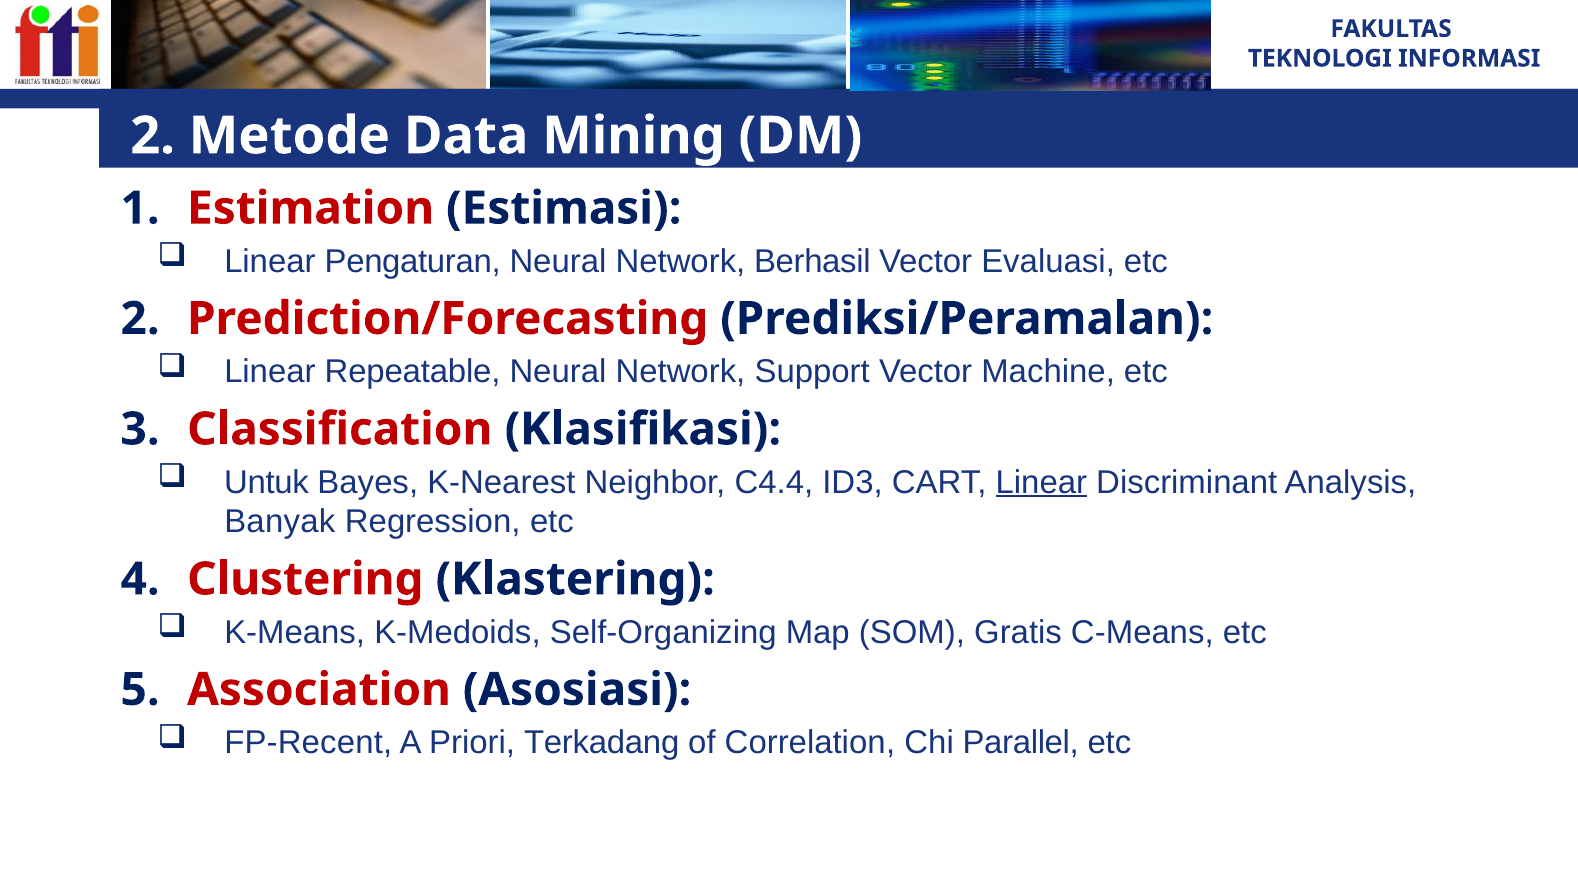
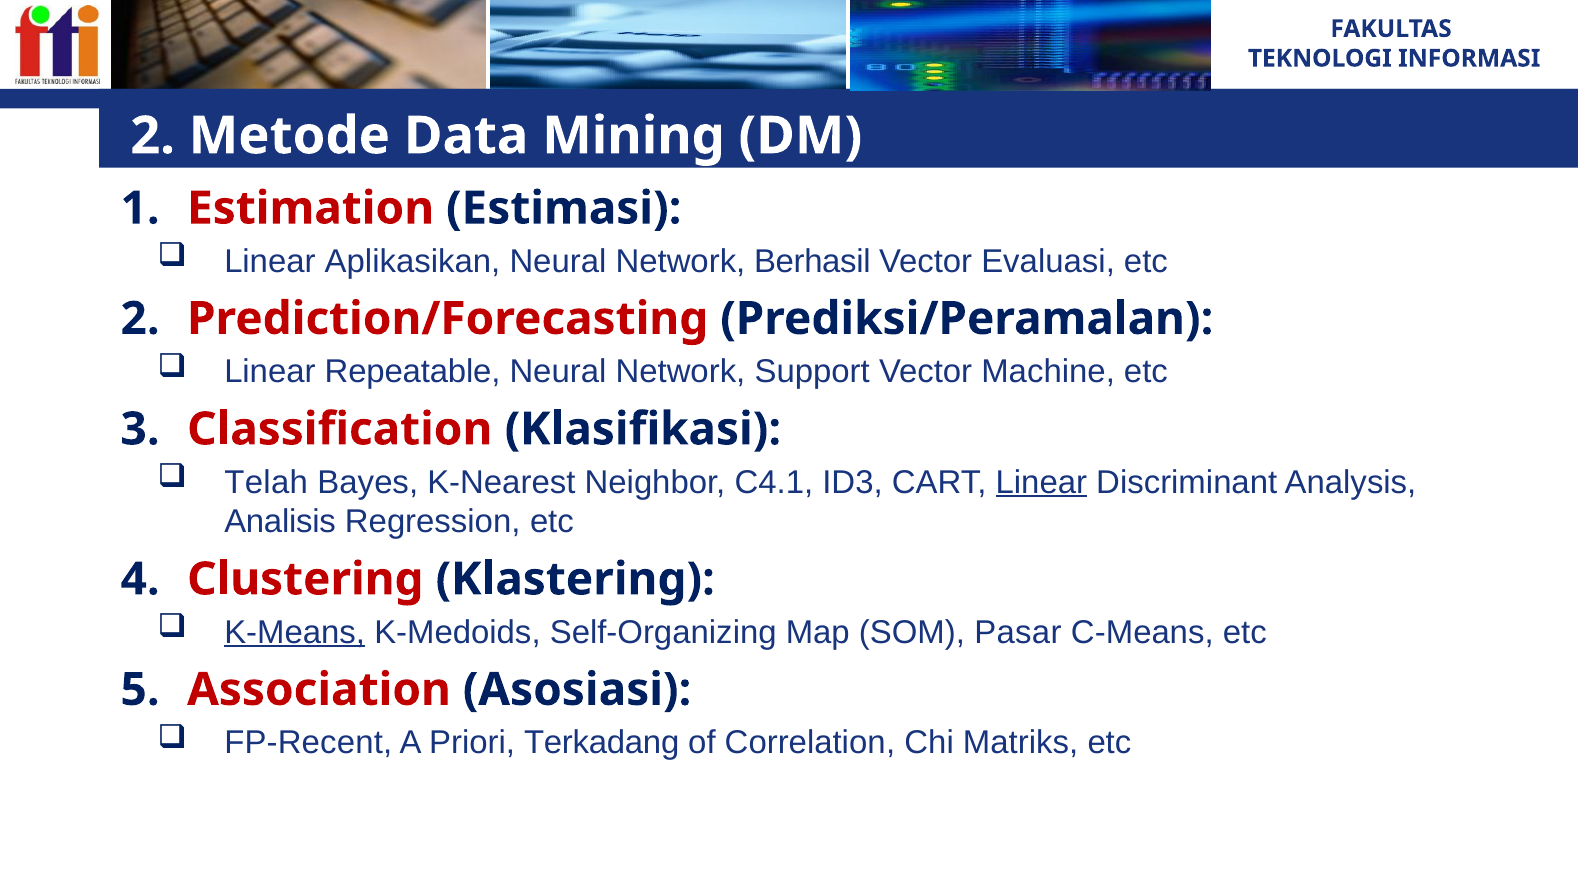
Pengaturan: Pengaturan -> Aplikasikan
Untuk: Untuk -> Telah
C4.4: C4.4 -> C4.1
Banyak: Banyak -> Analisis
K-Means underline: none -> present
Gratis: Gratis -> Pasar
Parallel: Parallel -> Matriks
